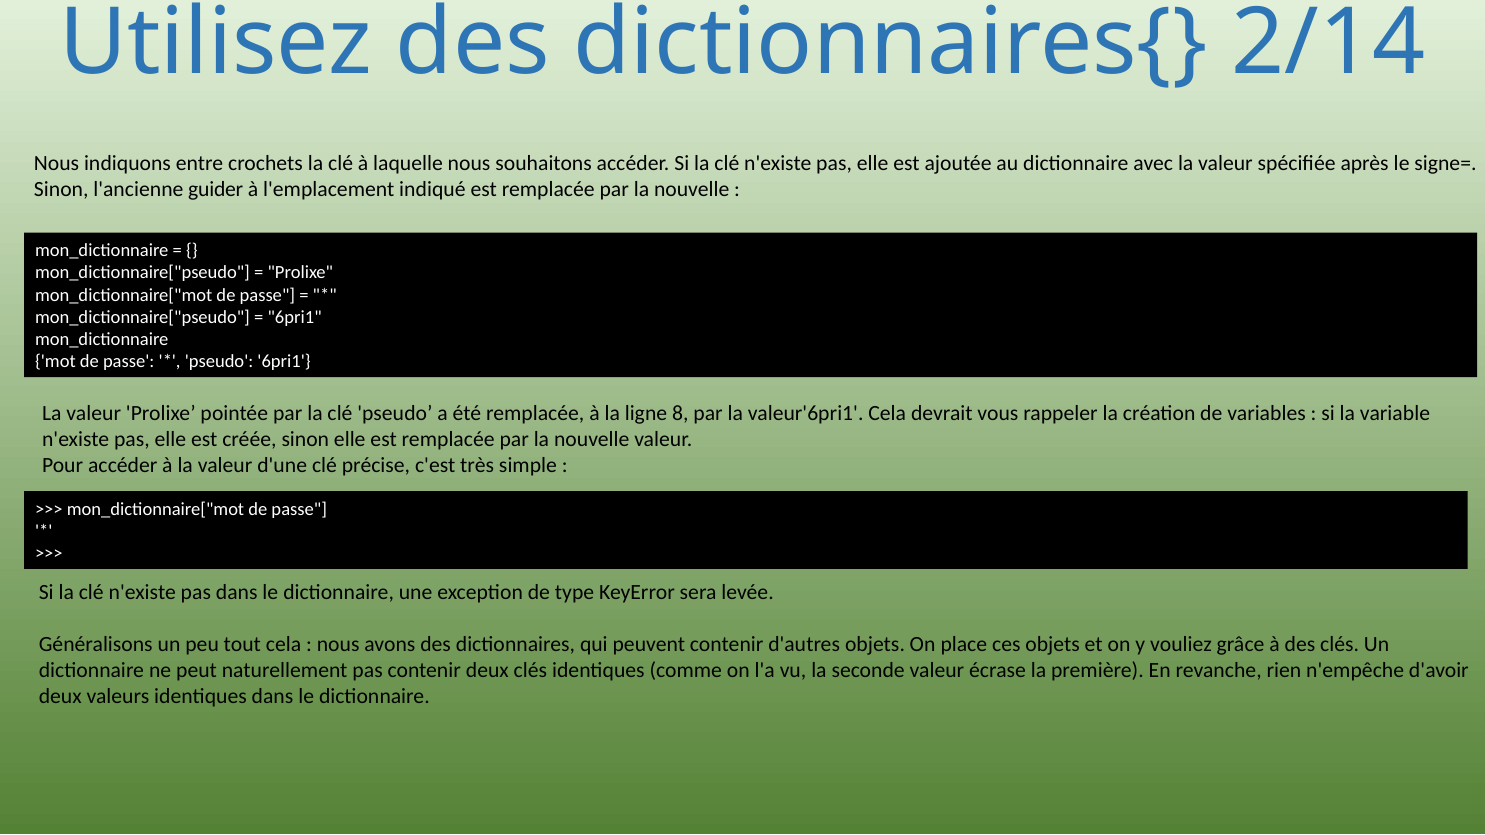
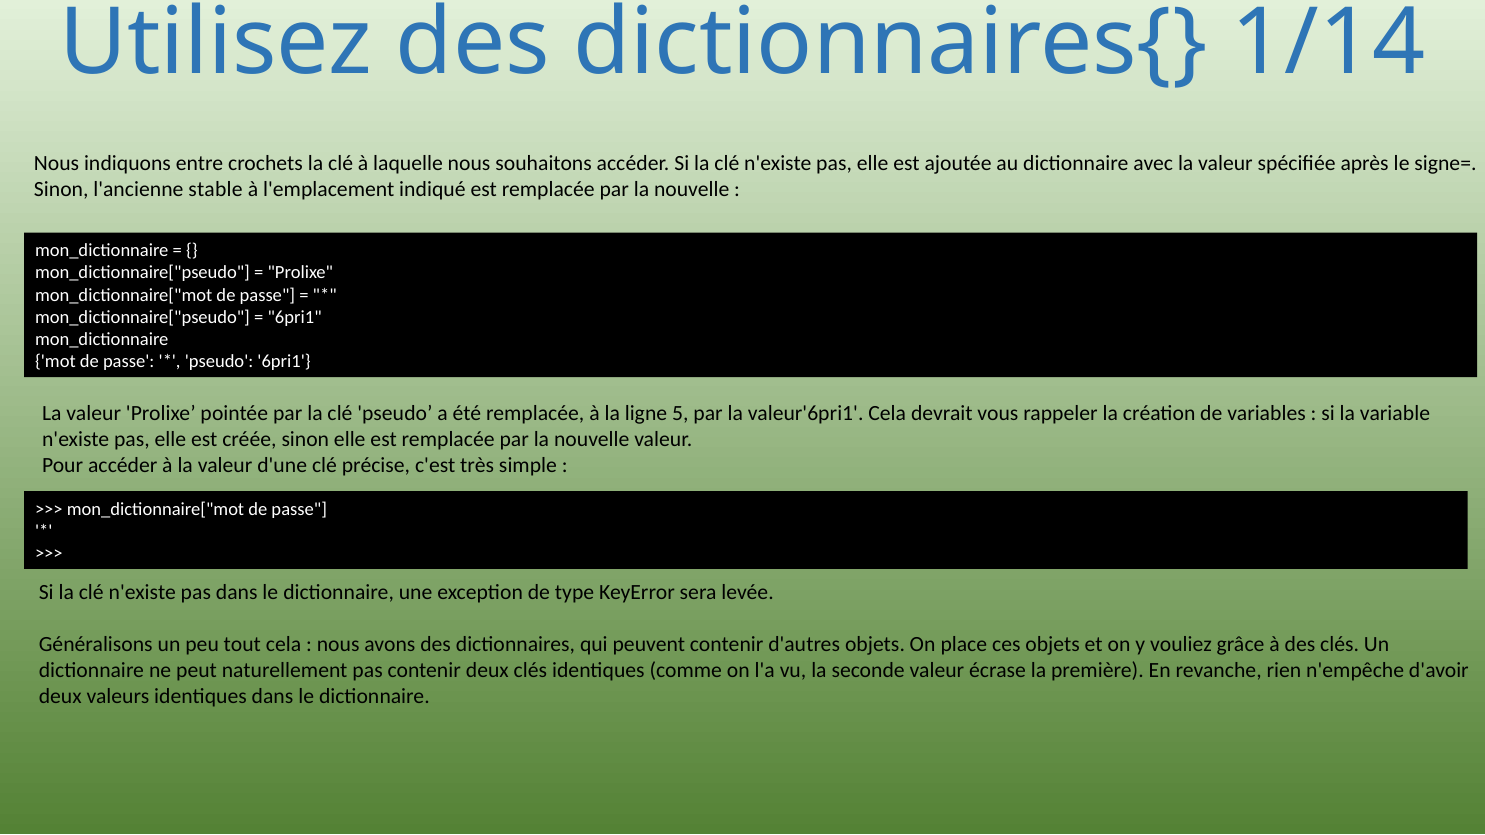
2/14: 2/14 -> 1/14
guider: guider -> stable
8: 8 -> 5
